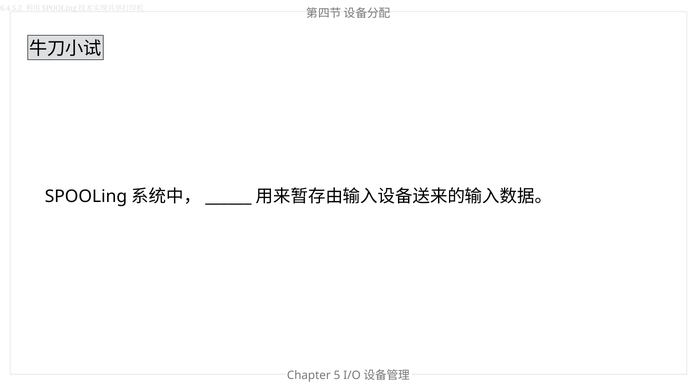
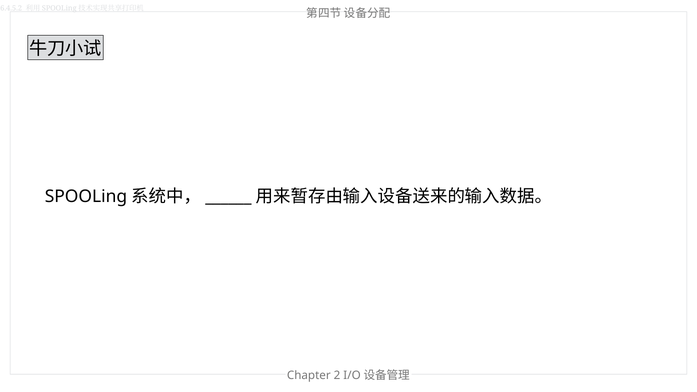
5: 5 -> 2
